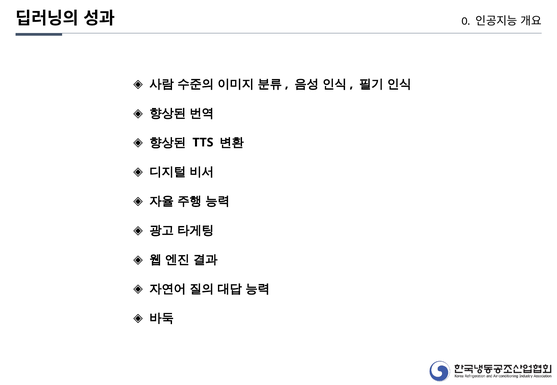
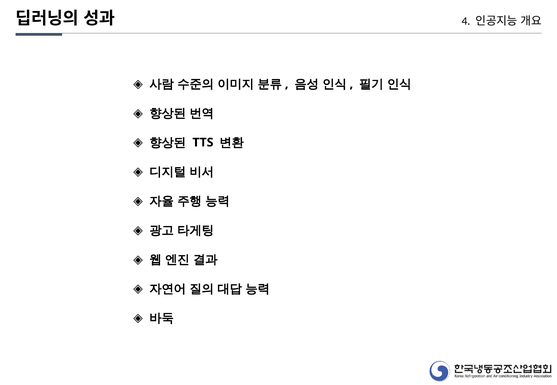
0: 0 -> 4
